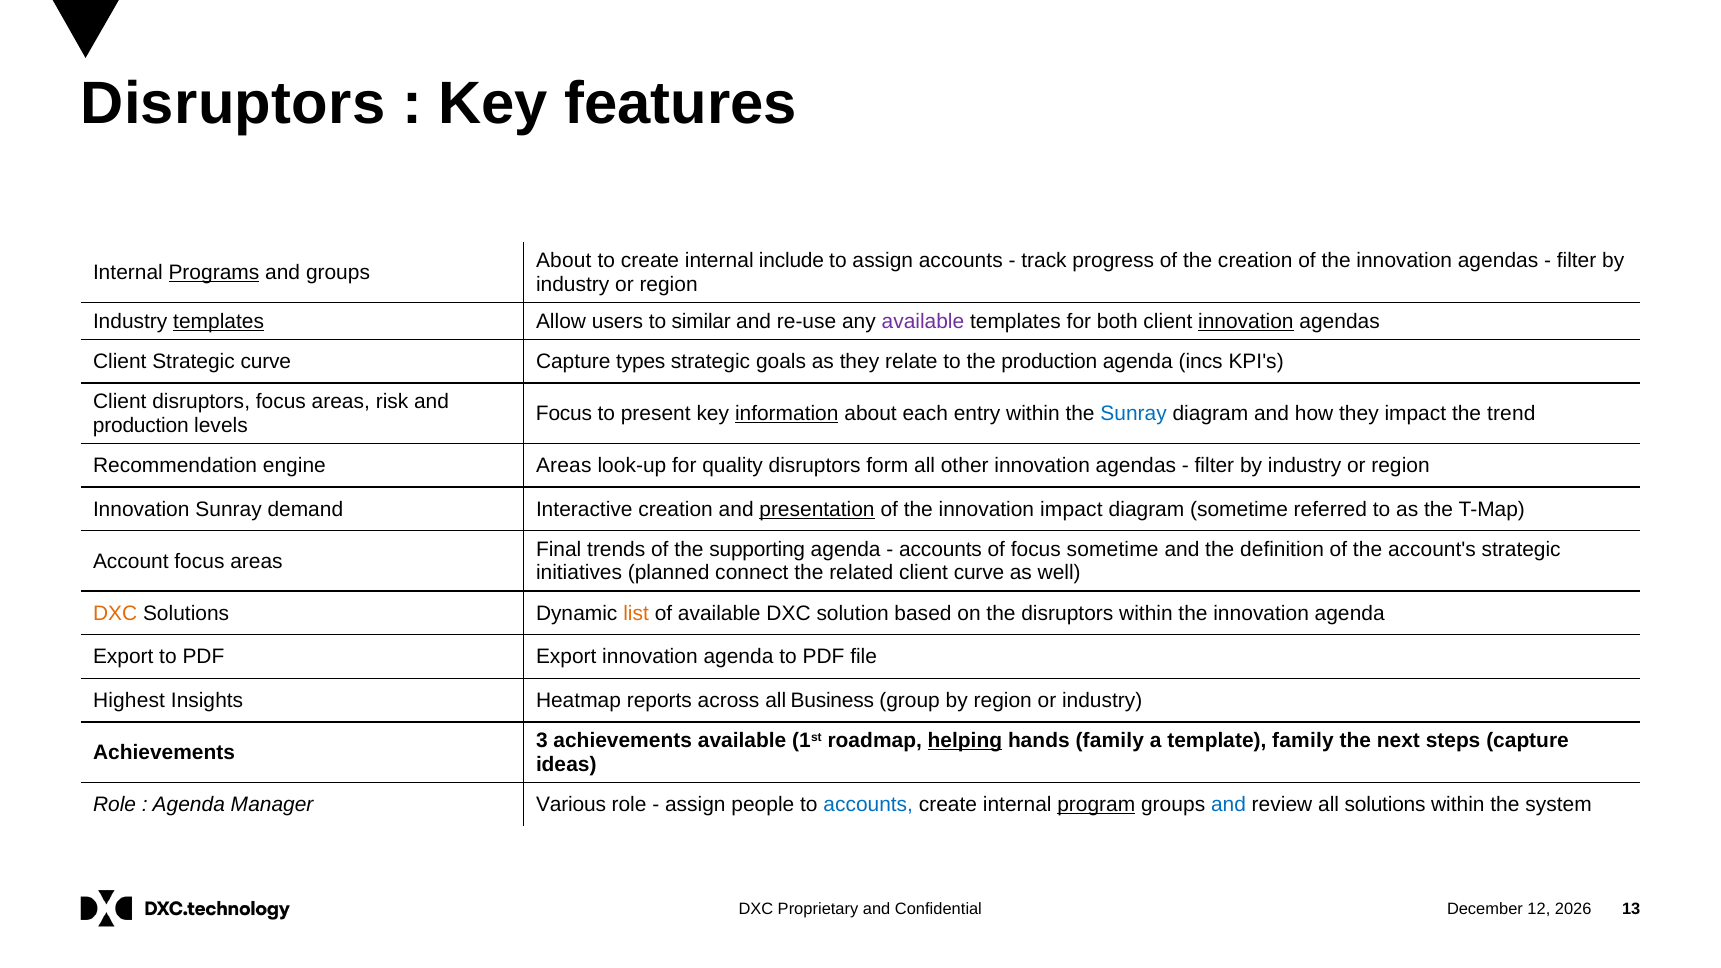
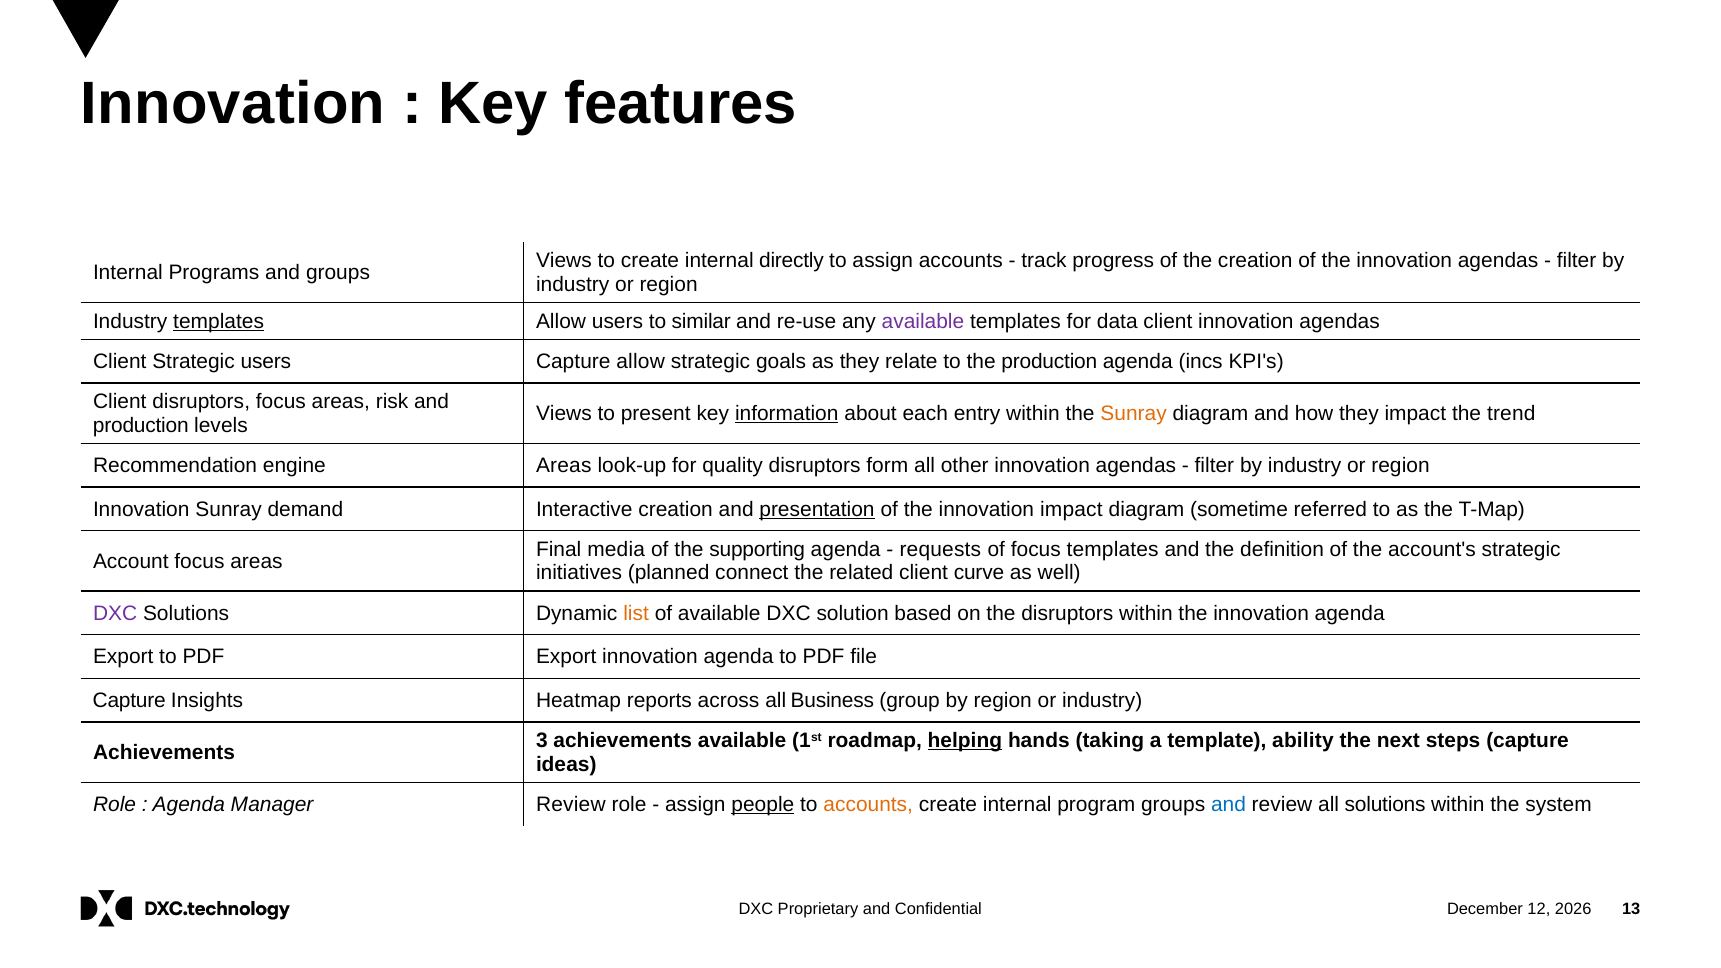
Disruptors at (233, 104): Disruptors -> Innovation
About at (564, 261): About -> Views
include: include -> directly
Programs underline: present -> none
both: both -> data
innovation at (1246, 321) underline: present -> none
Strategic curve: curve -> users
Capture types: types -> allow
Focus at (564, 414): Focus -> Views
Sunray at (1134, 414) colour: blue -> orange
trends: trends -> media
accounts at (941, 549): accounts -> requests
focus sometime: sometime -> templates
DXC at (115, 613) colour: orange -> purple
Highest at (129, 700): Highest -> Capture
hands family: family -> taking
template family: family -> ability
Manager Various: Various -> Review
people underline: none -> present
accounts at (868, 805) colour: blue -> orange
program underline: present -> none
